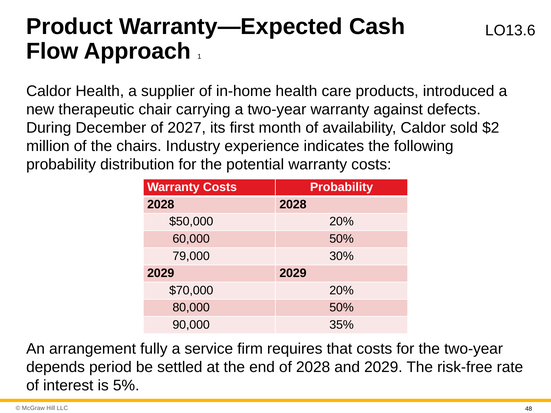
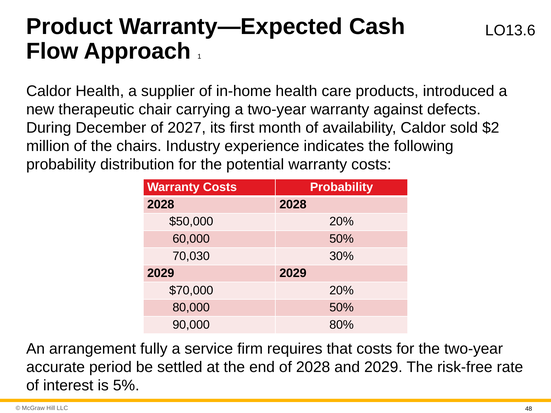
79,000: 79,000 -> 70,030
35%: 35% -> 80%
depends: depends -> accurate
